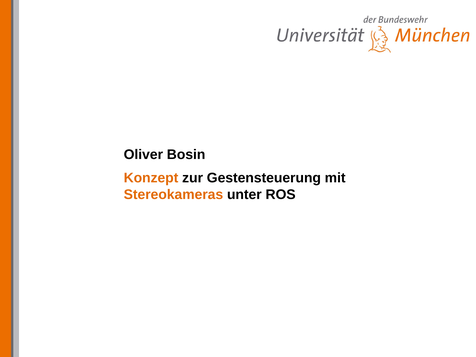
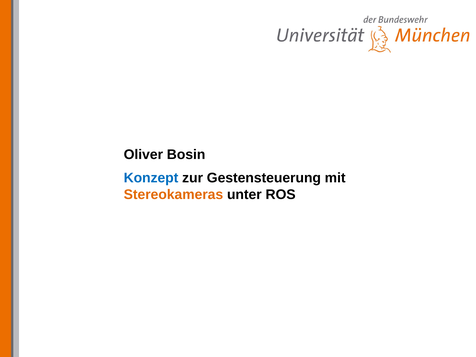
Konzept colour: orange -> blue
